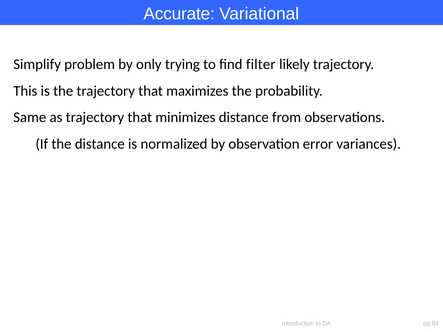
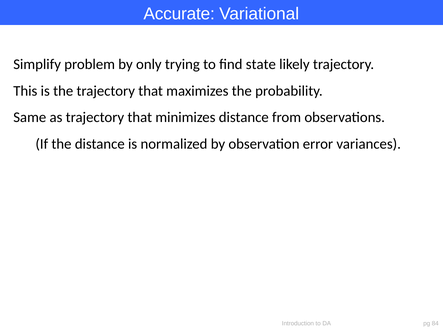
filter: filter -> state
